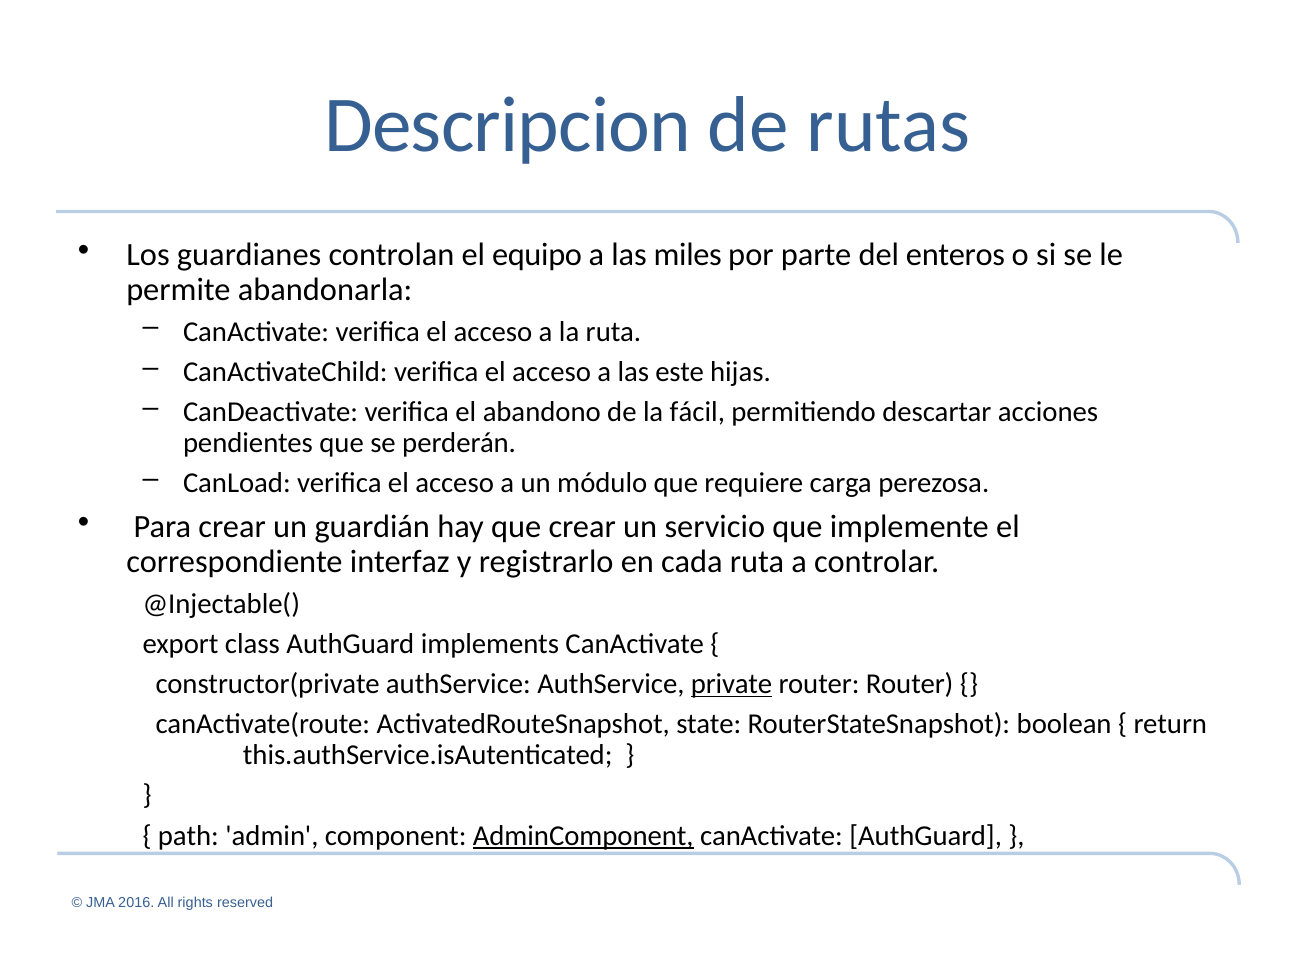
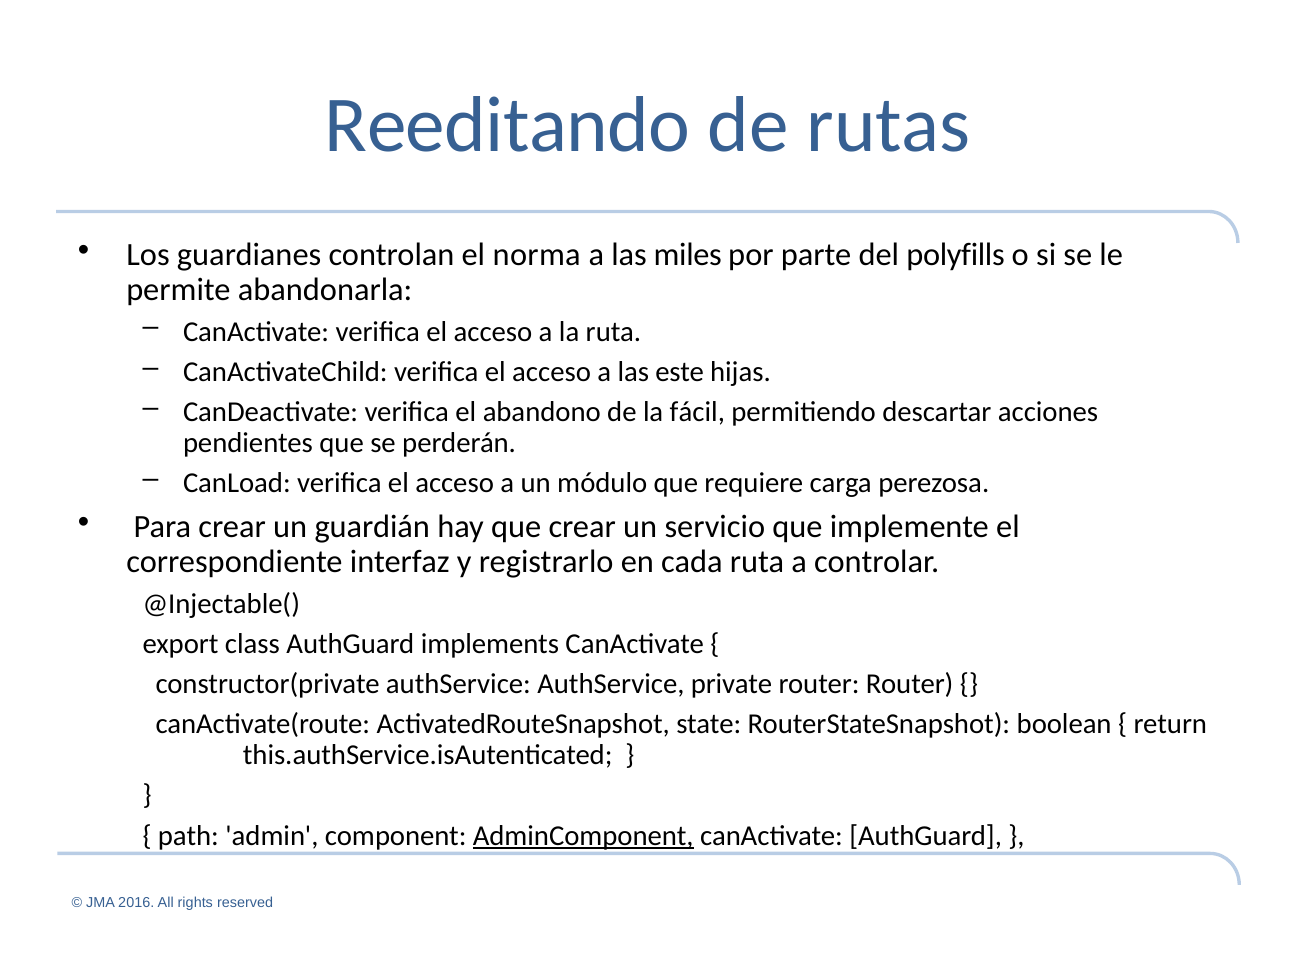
Descripcion: Descripcion -> Reeditando
equipo: equipo -> norma
enteros: enteros -> polyfills
private underline: present -> none
